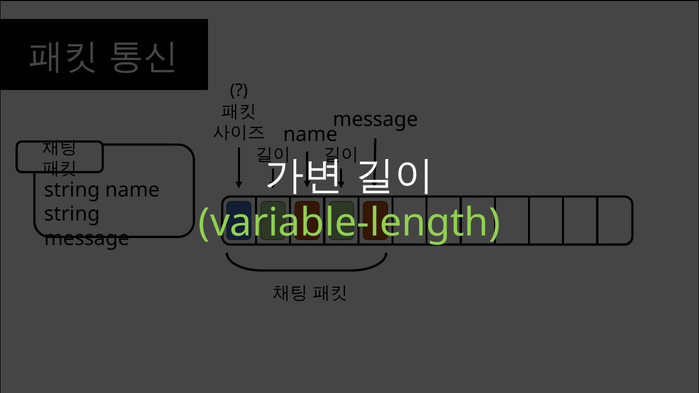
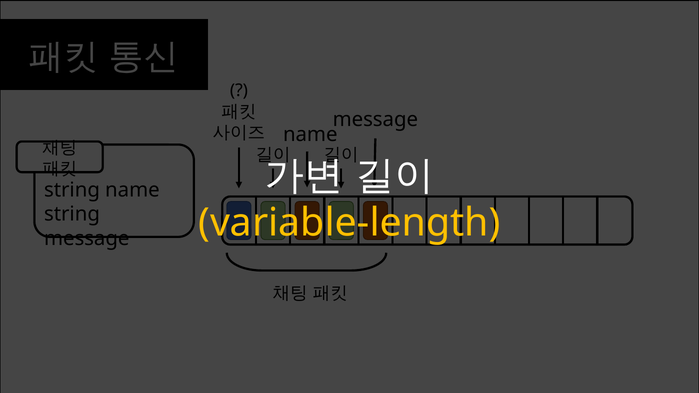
variable-length colour: light green -> yellow
